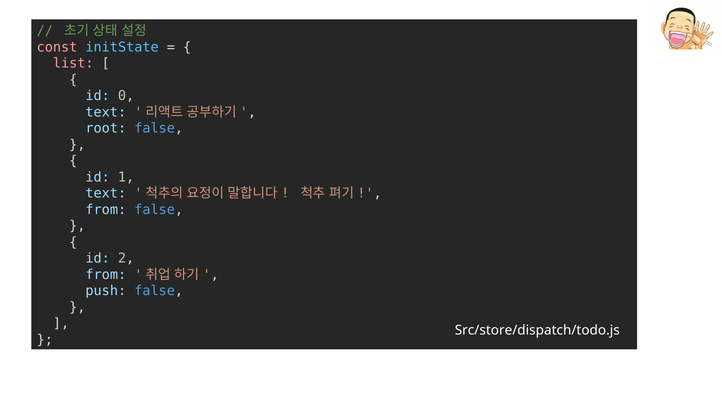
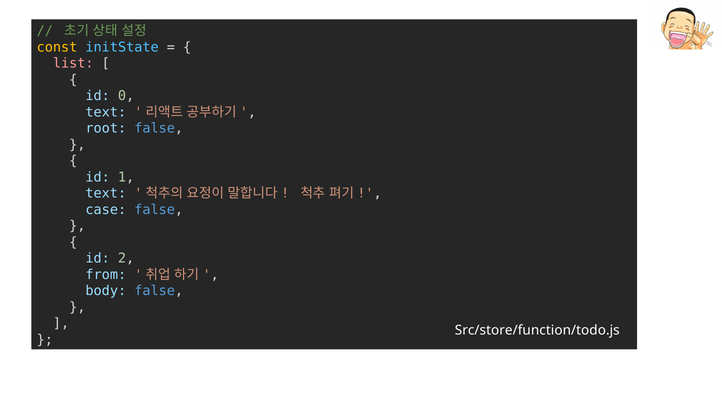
const colour: pink -> yellow
from at (106, 210): from -> case
push: push -> body
Src/store/dispatch/todo.js: Src/store/dispatch/todo.js -> Src/store/function/todo.js
